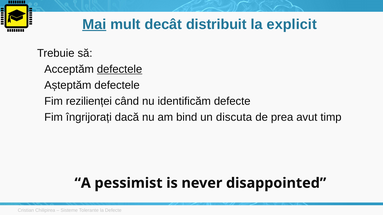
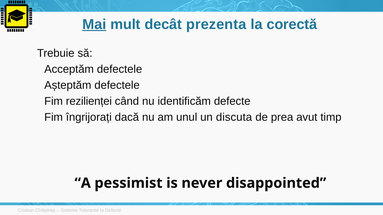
distribuit: distribuit -> prezenta
explicit: explicit -> corectă
defectele at (120, 69) underline: present -> none
bind: bind -> unul
